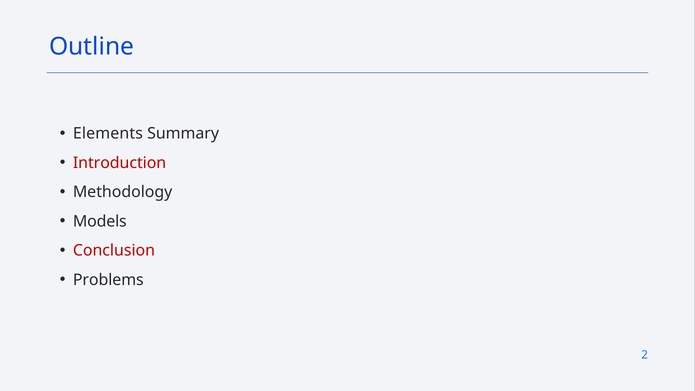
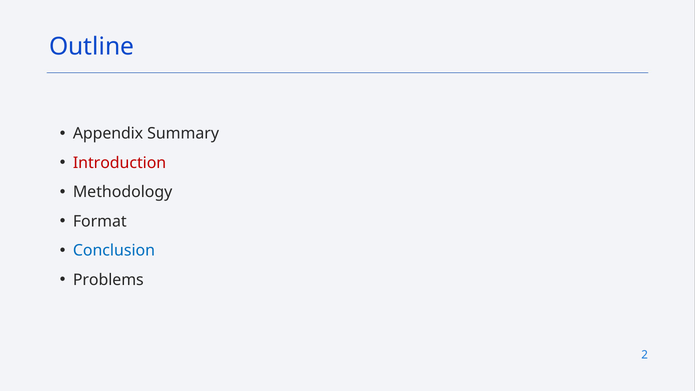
Elements: Elements -> Appendix
Models: Models -> Format
Conclusion colour: red -> blue
